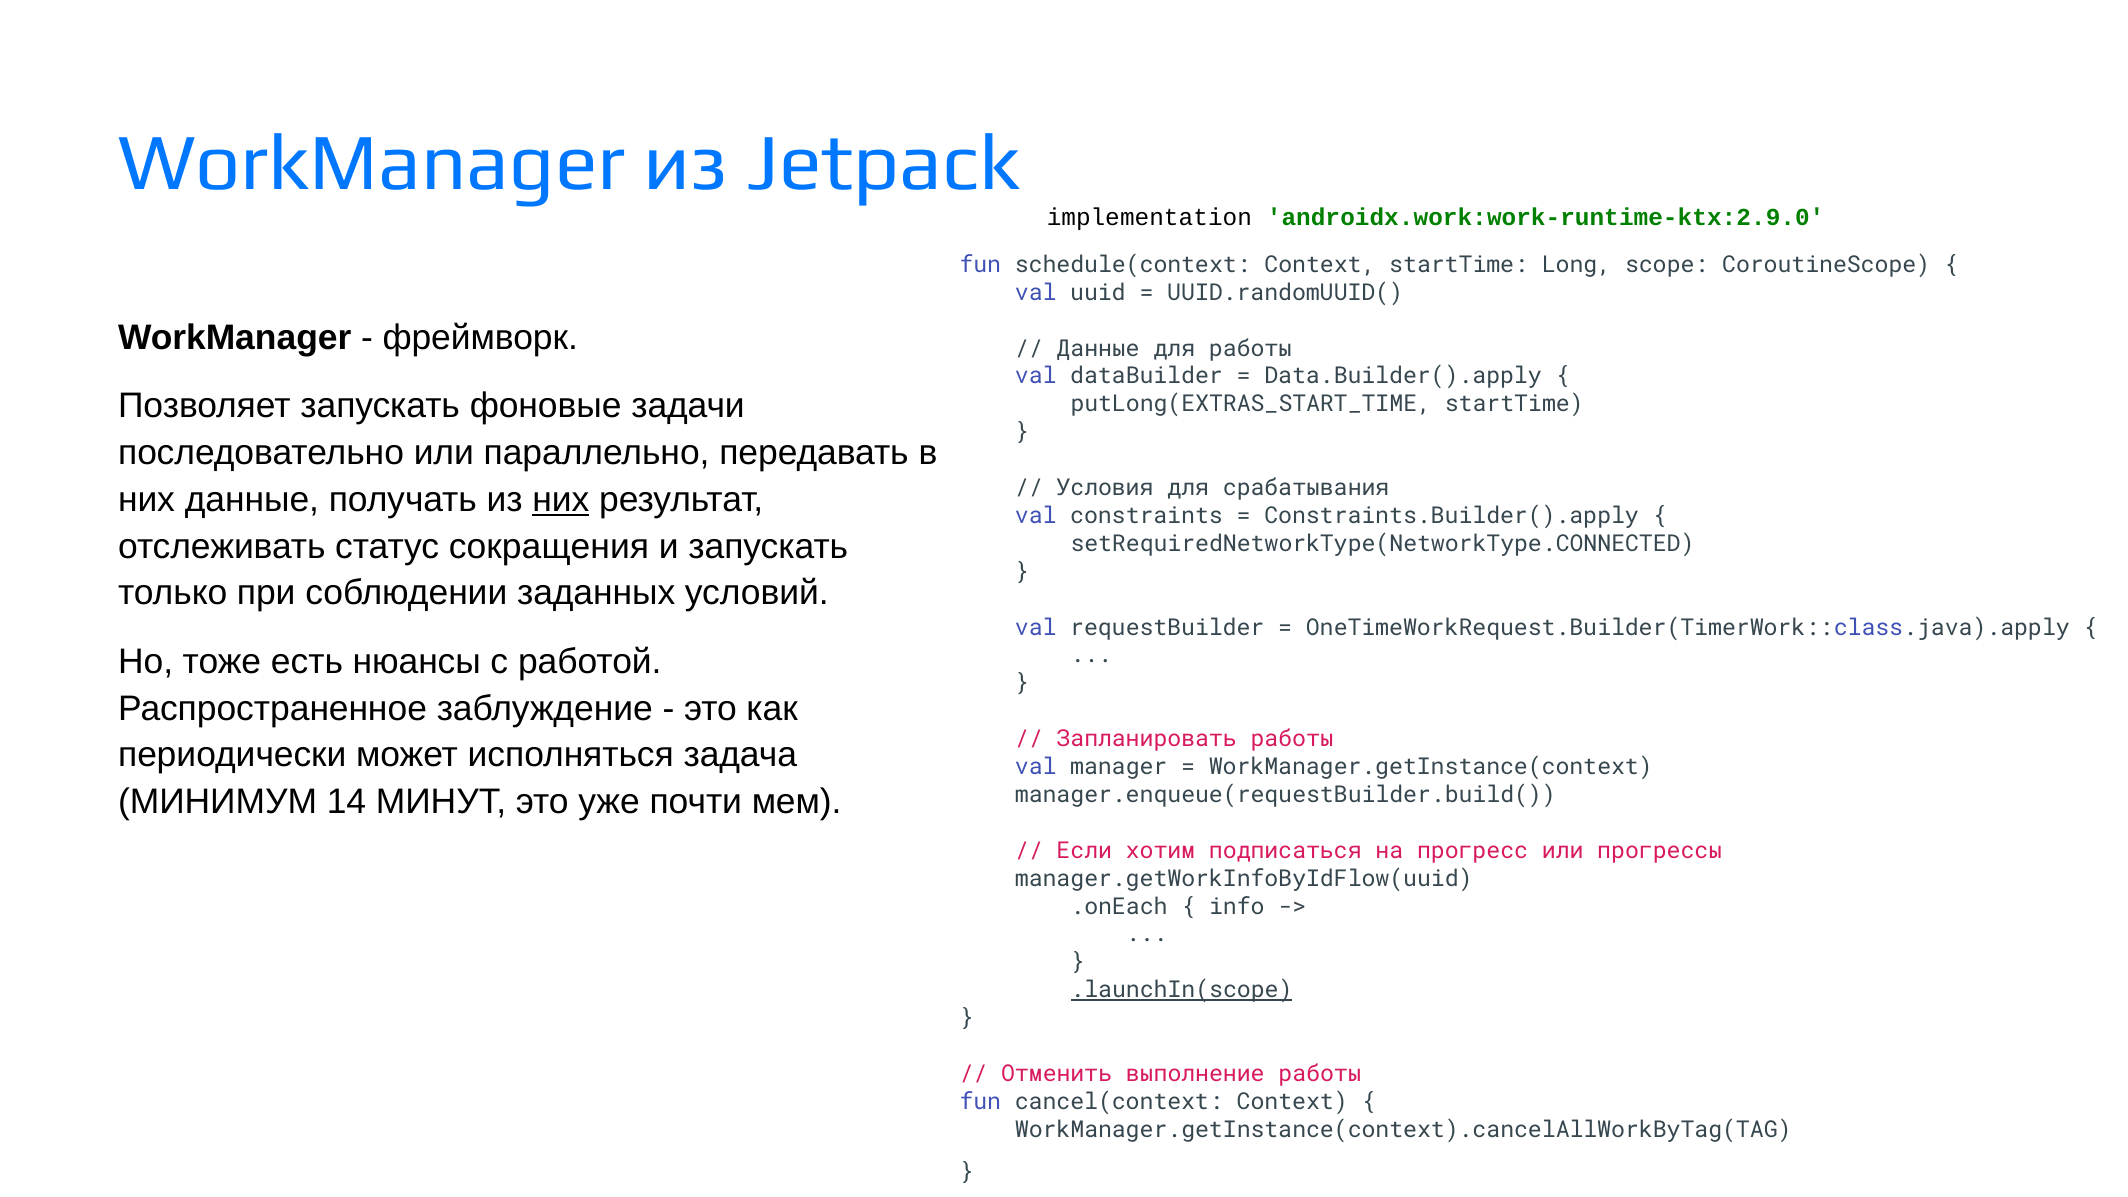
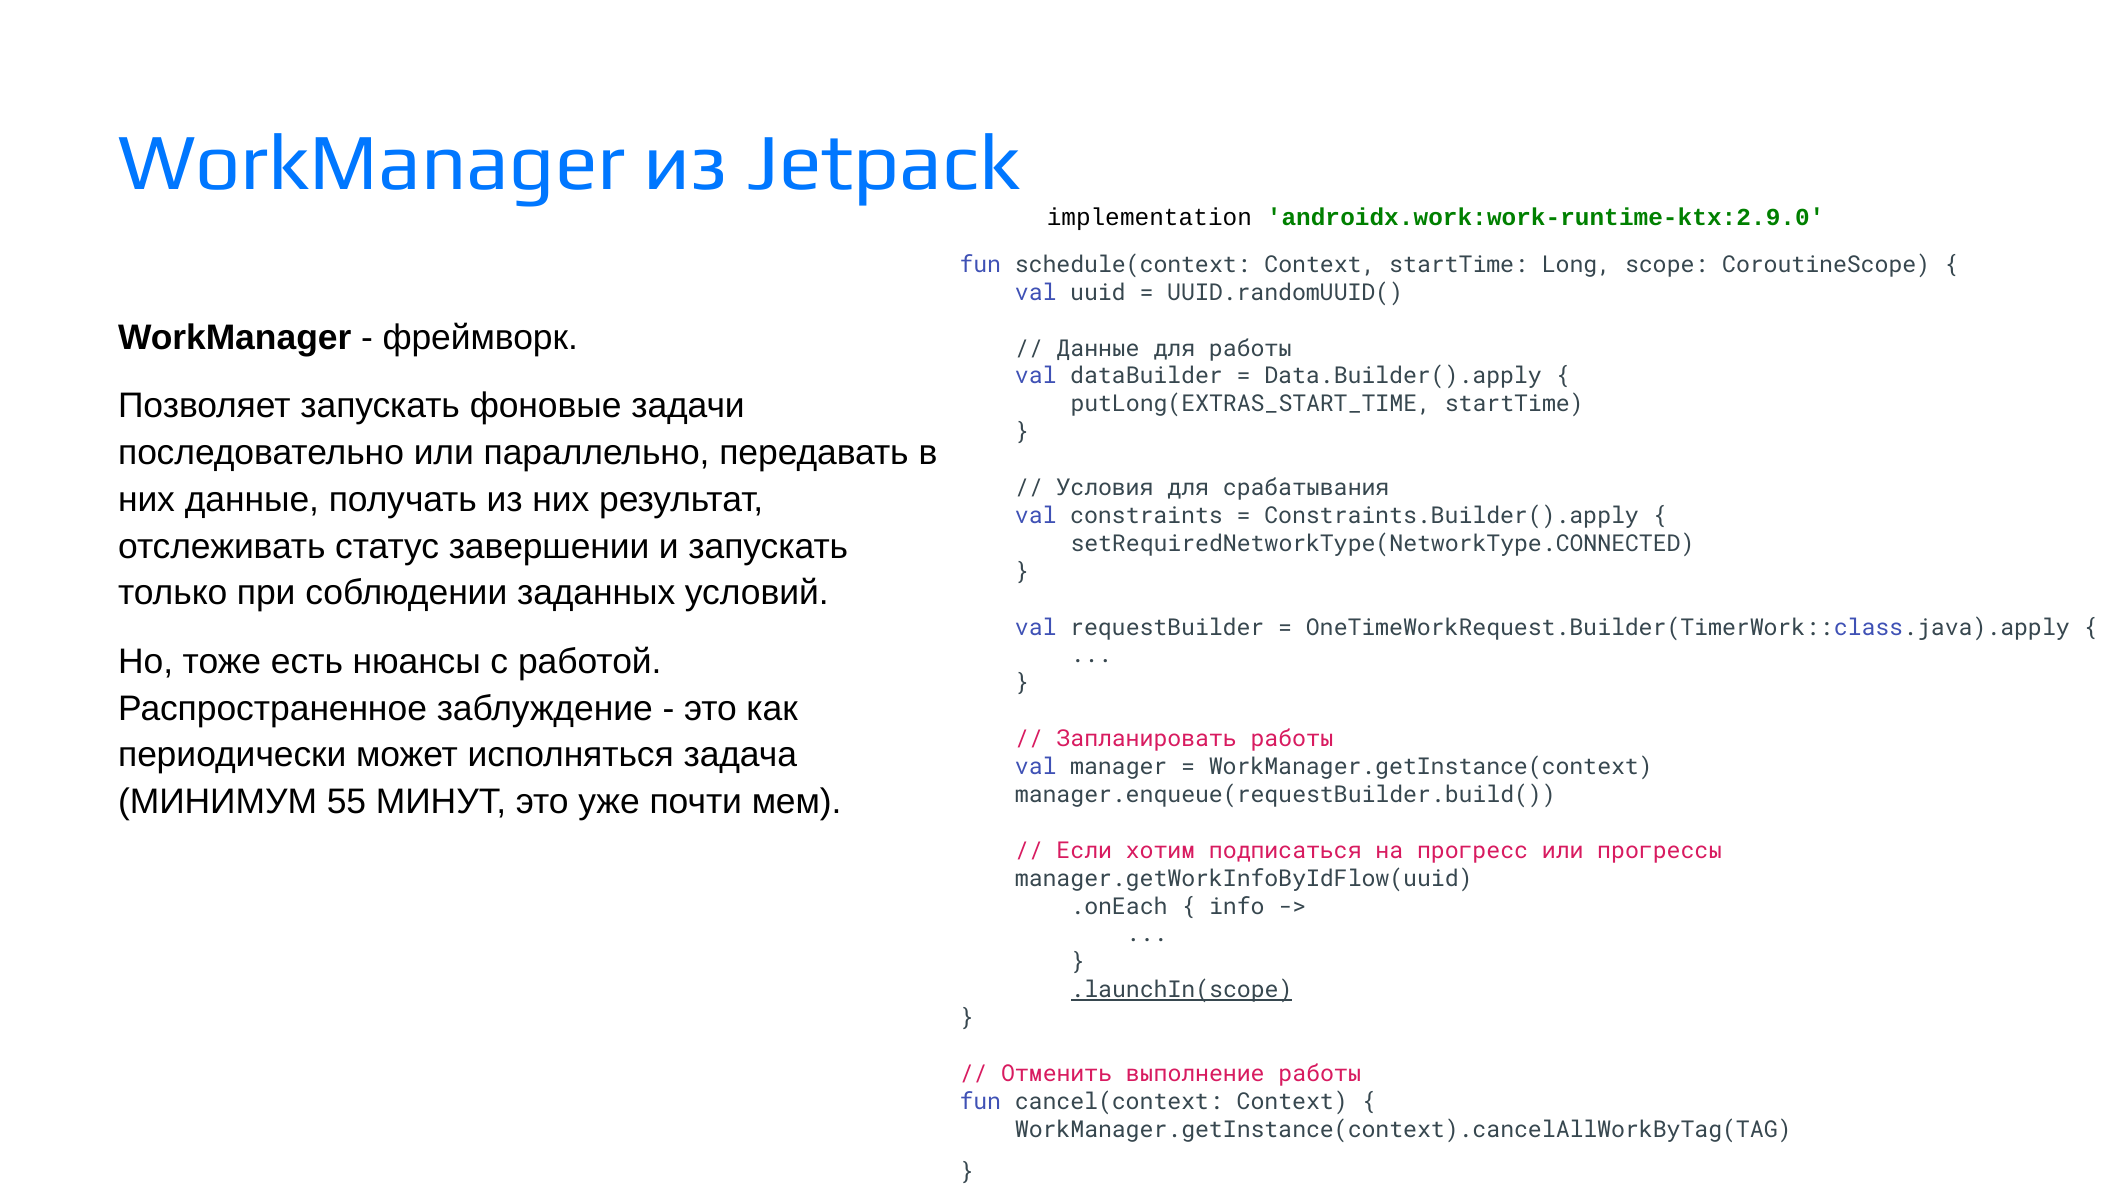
них at (561, 500) underline: present -> none
сокращения: сокращения -> завершении
14: 14 -> 55
